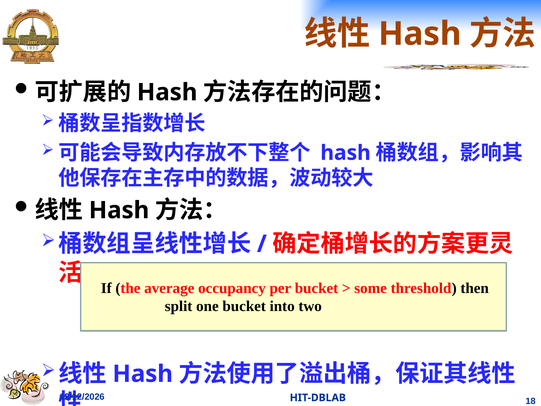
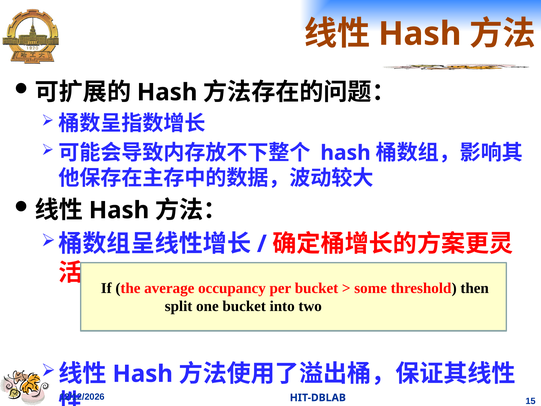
18: 18 -> 15
